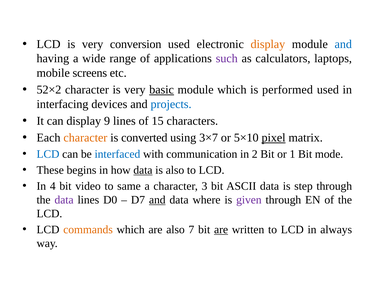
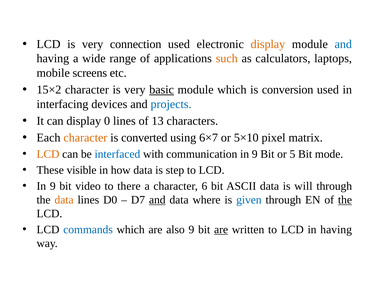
conversion: conversion -> connection
such colour: purple -> orange
52×2: 52×2 -> 15×2
performed: performed -> conversion
9: 9 -> 0
15: 15 -> 13
3×7: 3×7 -> 6×7
pixel underline: present -> none
LCD at (48, 154) colour: blue -> orange
2 at (255, 154): 2 -> 9
1: 1 -> 5
begins: begins -> visible
data at (143, 170) underline: present -> none
is also: also -> step
4 at (53, 186): 4 -> 9
same: same -> there
3: 3 -> 6
step: step -> will
data at (64, 200) colour: purple -> orange
given colour: purple -> blue
the at (345, 200) underline: none -> present
commands colour: orange -> blue
also 7: 7 -> 9
in always: always -> having
